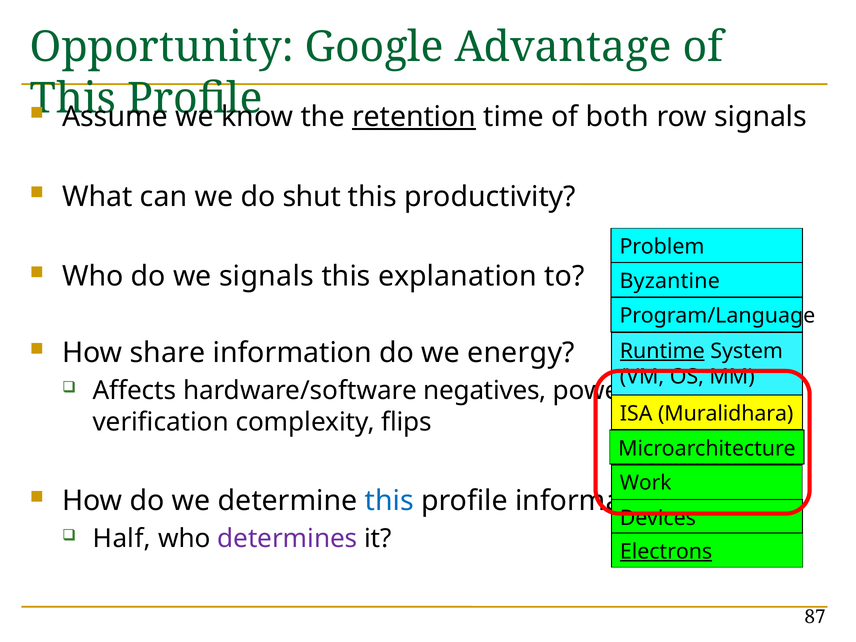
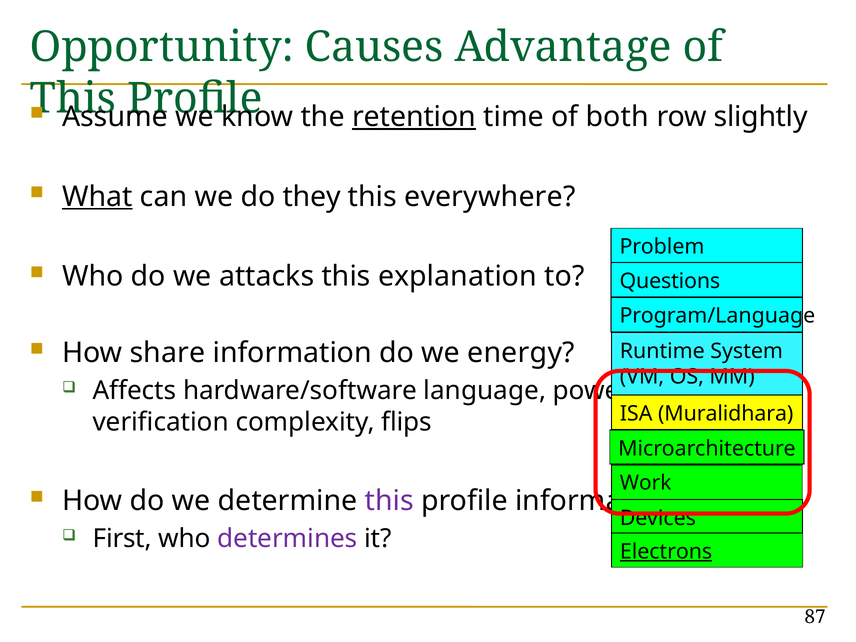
Google: Google -> Causes
row signals: signals -> slightly
What underline: none -> present
shut: shut -> they
productivity: productivity -> everywhere
we signals: signals -> attacks
Byzantine: Byzantine -> Questions
Runtime underline: present -> none
negatives: negatives -> language
this at (389, 501) colour: blue -> purple
Half: Half -> First
